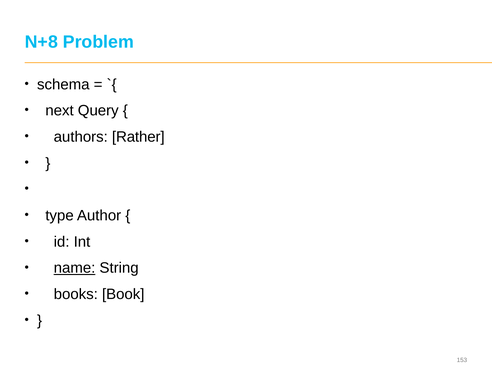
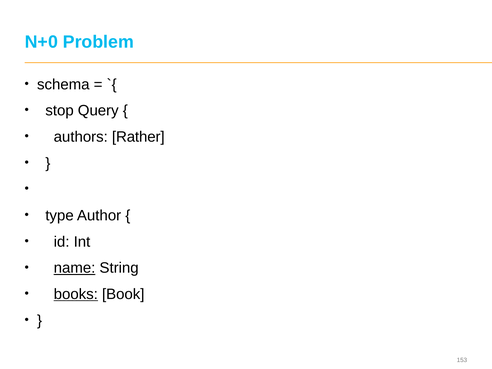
N+8: N+8 -> N+0
next: next -> stop
books underline: none -> present
